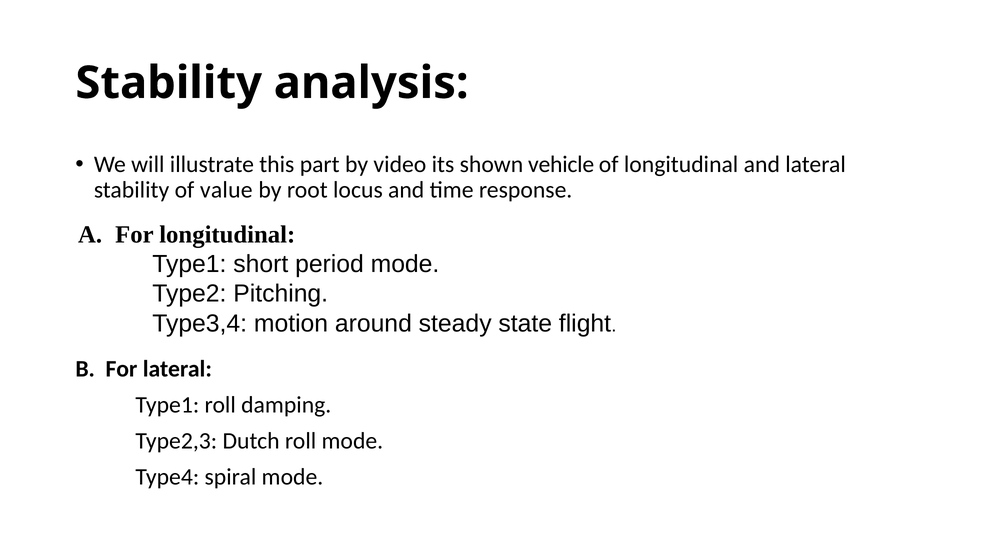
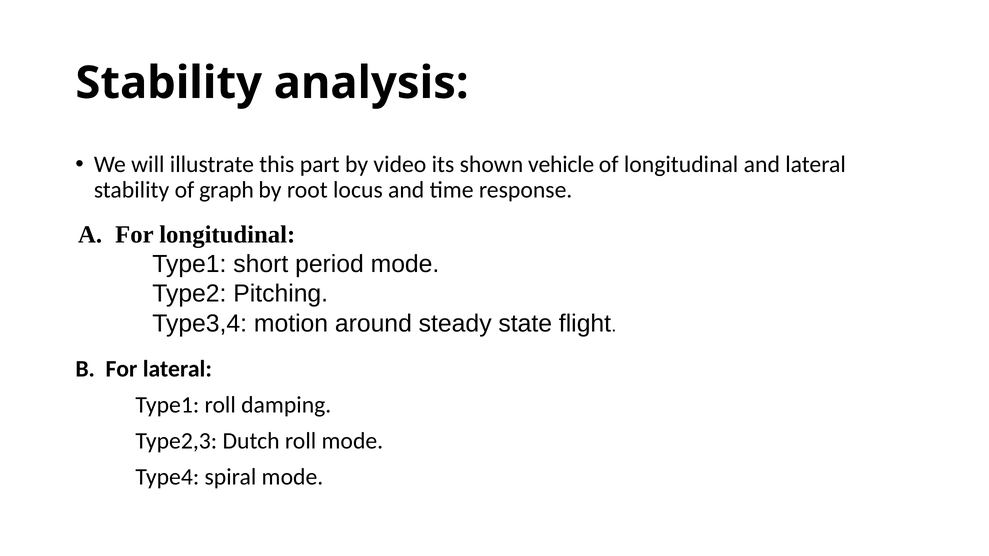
value: value -> graph
